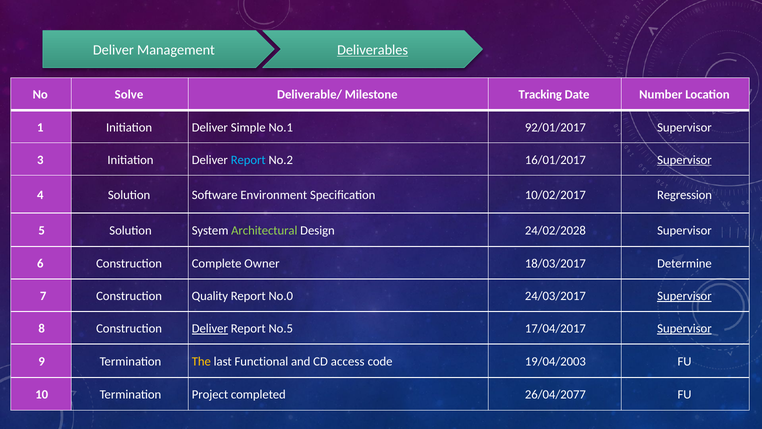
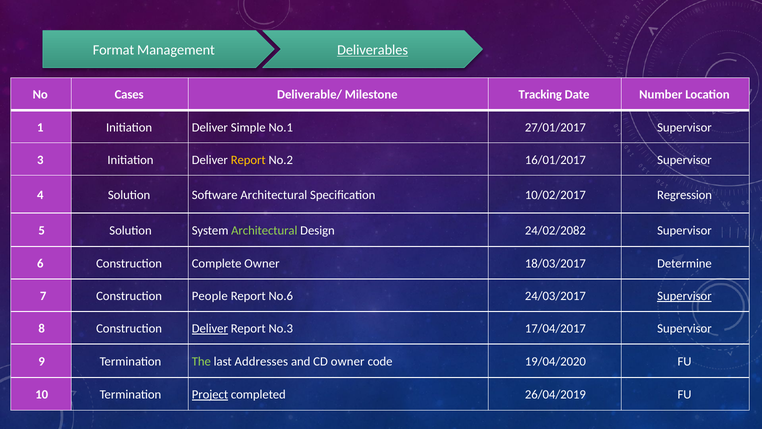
Deliver at (113, 50): Deliver -> Format
Solve: Solve -> Cases
92/01/2017: 92/01/2017 -> 27/01/2017
Report at (248, 160) colour: light blue -> yellow
Supervisor at (684, 160) underline: present -> none
Software Environment: Environment -> Architectural
24/02/2028: 24/02/2028 -> 24/02/2082
Quality: Quality -> People
No.0: No.0 -> No.6
No.5: No.5 -> No.3
Supervisor at (684, 328) underline: present -> none
The colour: yellow -> light green
Functional: Functional -> Addresses
CD access: access -> owner
19/04/2003: 19/04/2003 -> 19/04/2020
Project underline: none -> present
26/04/2077: 26/04/2077 -> 26/04/2019
